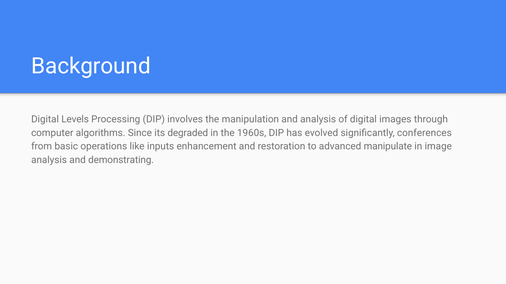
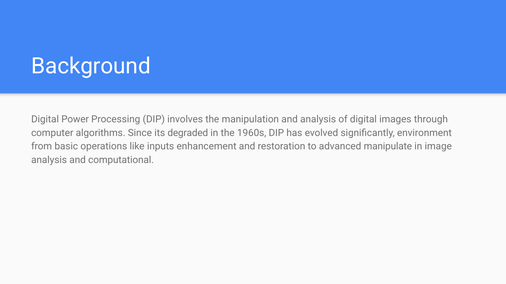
Levels: Levels -> Power
conferences: conferences -> environment
demonstrating: demonstrating -> computational
